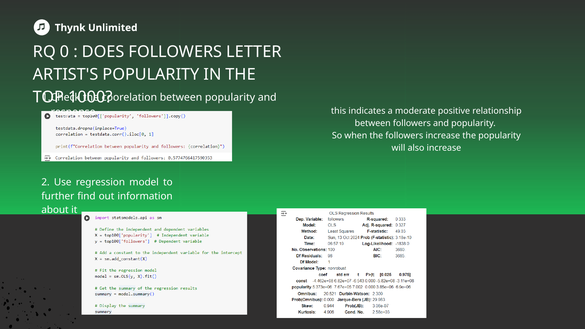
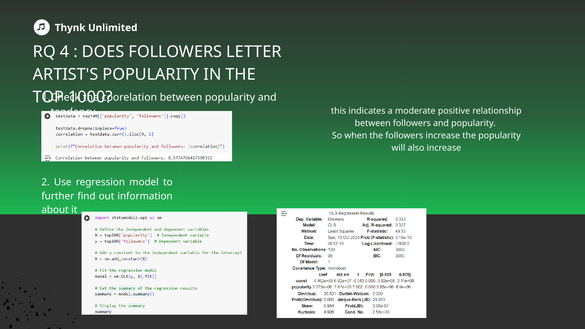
0: 0 -> 4
response: response -> tendency
